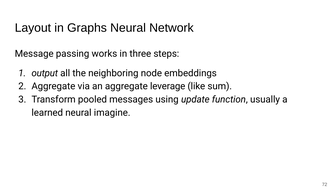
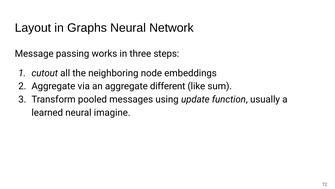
output: output -> cutout
leverage: leverage -> different
